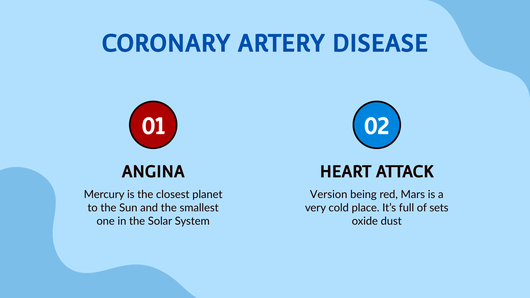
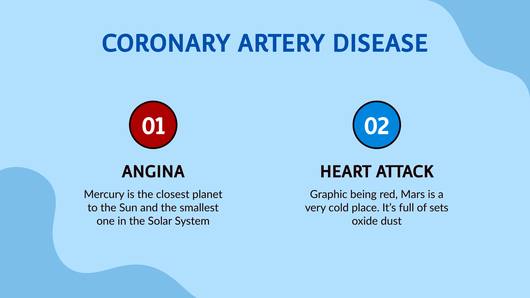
Version: Version -> Graphic
